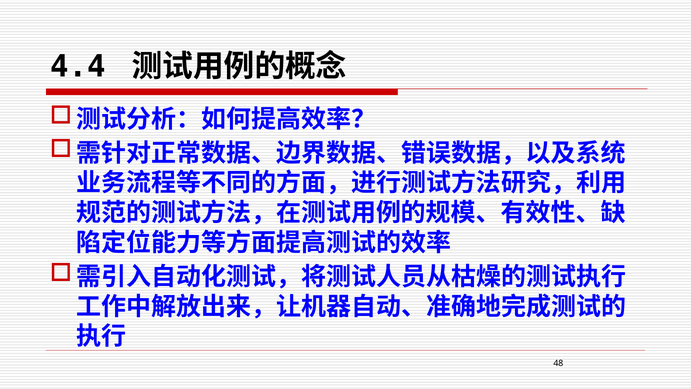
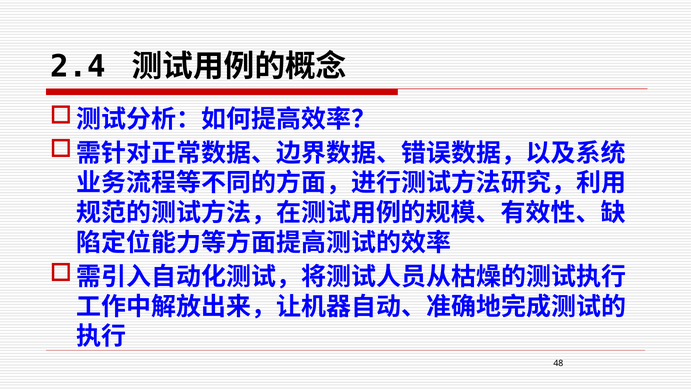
4.4: 4.4 -> 2.4
